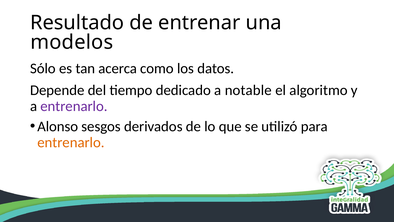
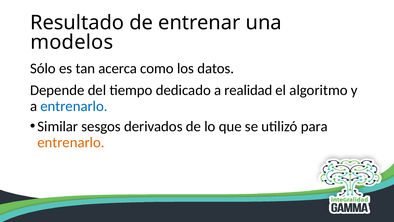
notable: notable -> realidad
entrenarlo at (74, 106) colour: purple -> blue
Alonso: Alonso -> Similar
